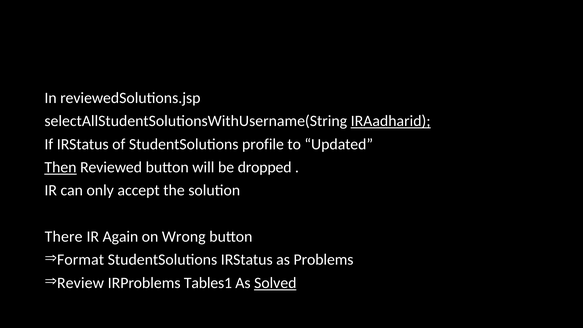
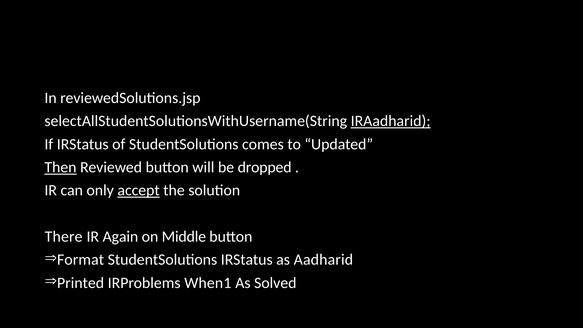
profile: profile -> comes
accept underline: none -> present
Wrong: Wrong -> Middle
Problems: Problems -> Aadharid
Review: Review -> Printed
Tables1: Tables1 -> When1
Solved underline: present -> none
